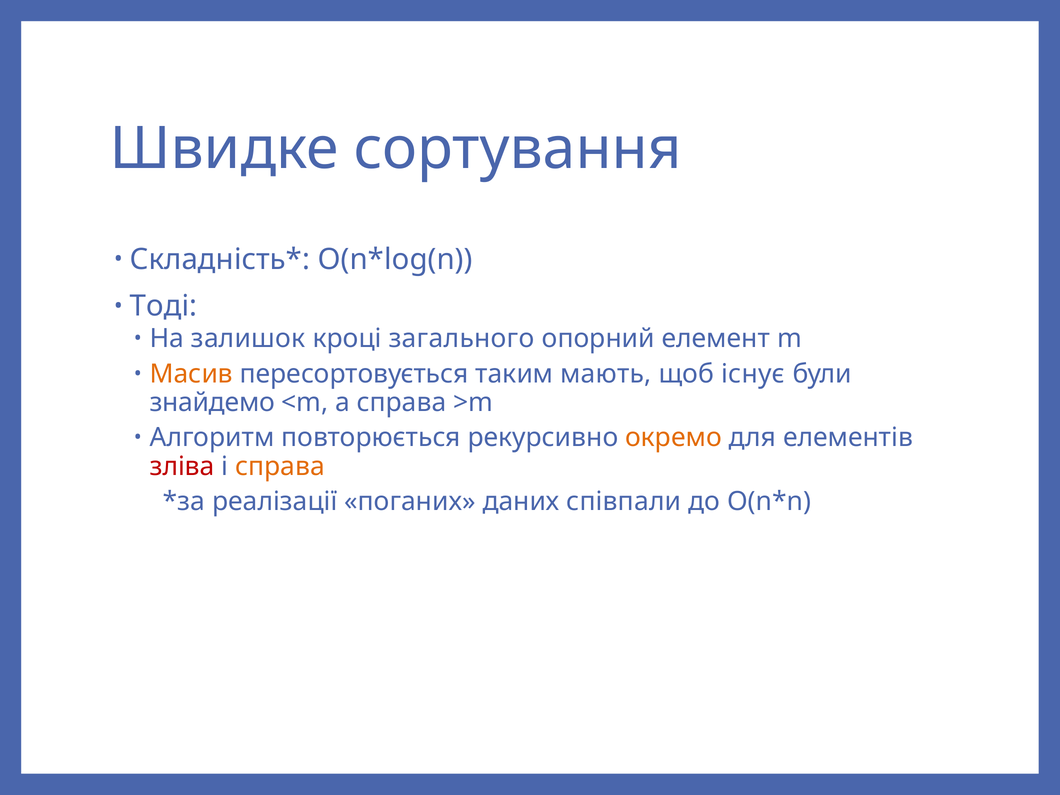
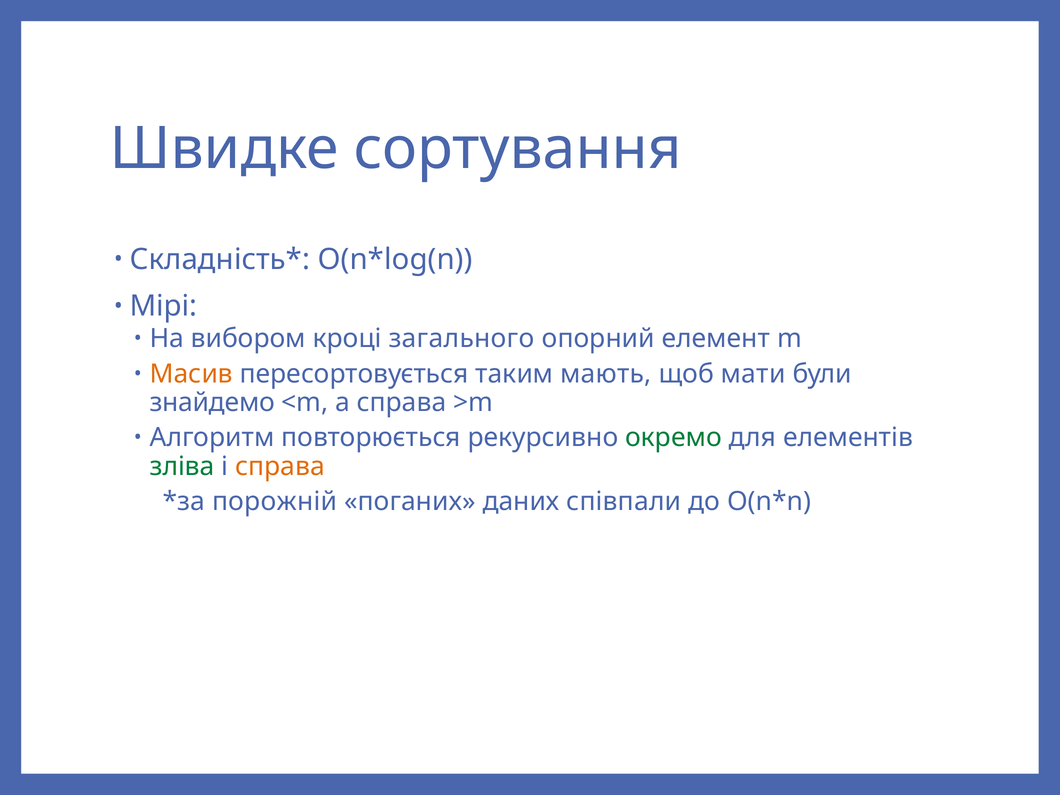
Тоді: Тоді -> Мірі
залишок: залишок -> вибором
існує: існує -> мати
окремо colour: orange -> green
зліва colour: red -> green
реалізації: реалізації -> порожній
